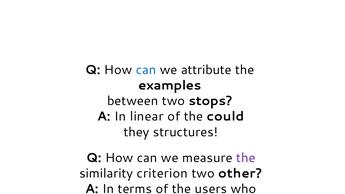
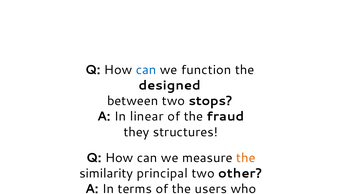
attribute: attribute -> function
examples: examples -> designed
could: could -> fraud
the at (246, 158) colour: purple -> orange
criterion: criterion -> principal
